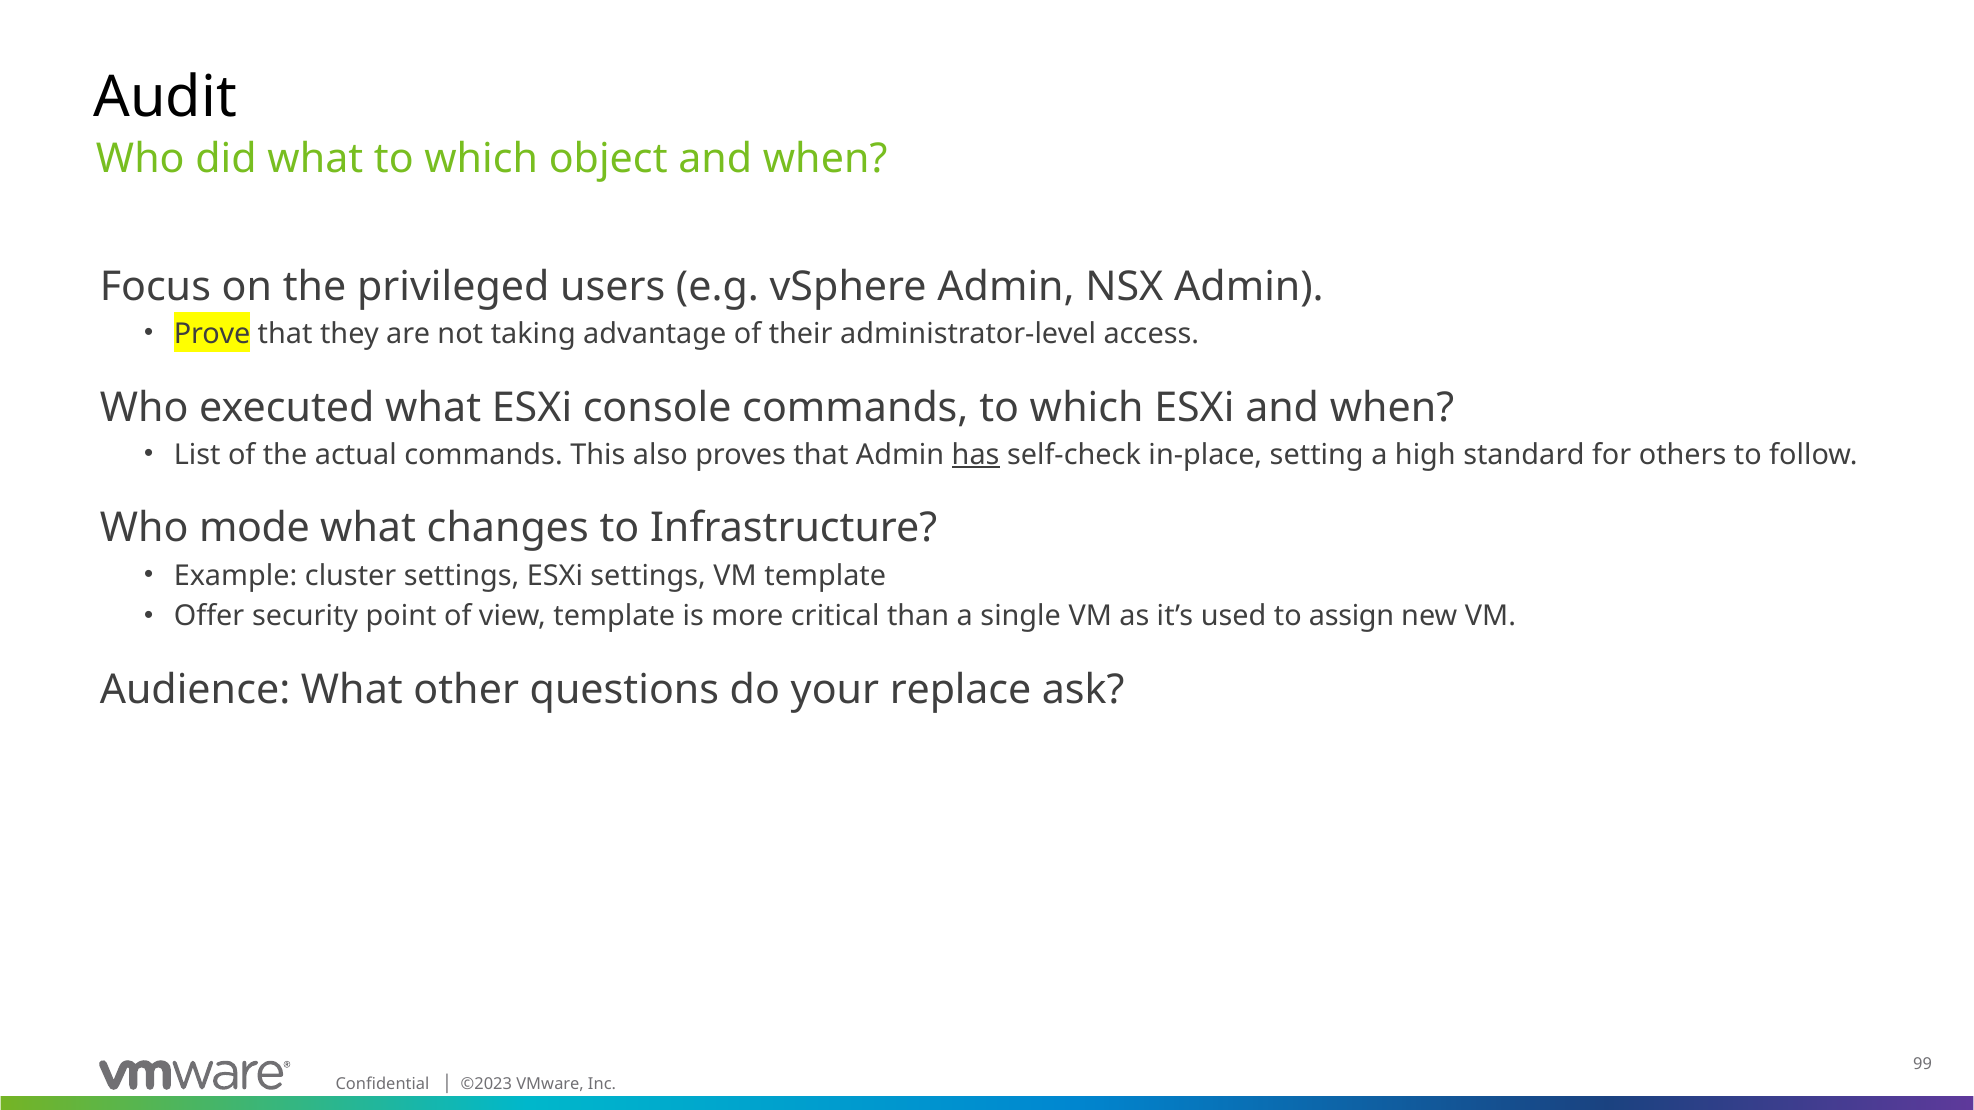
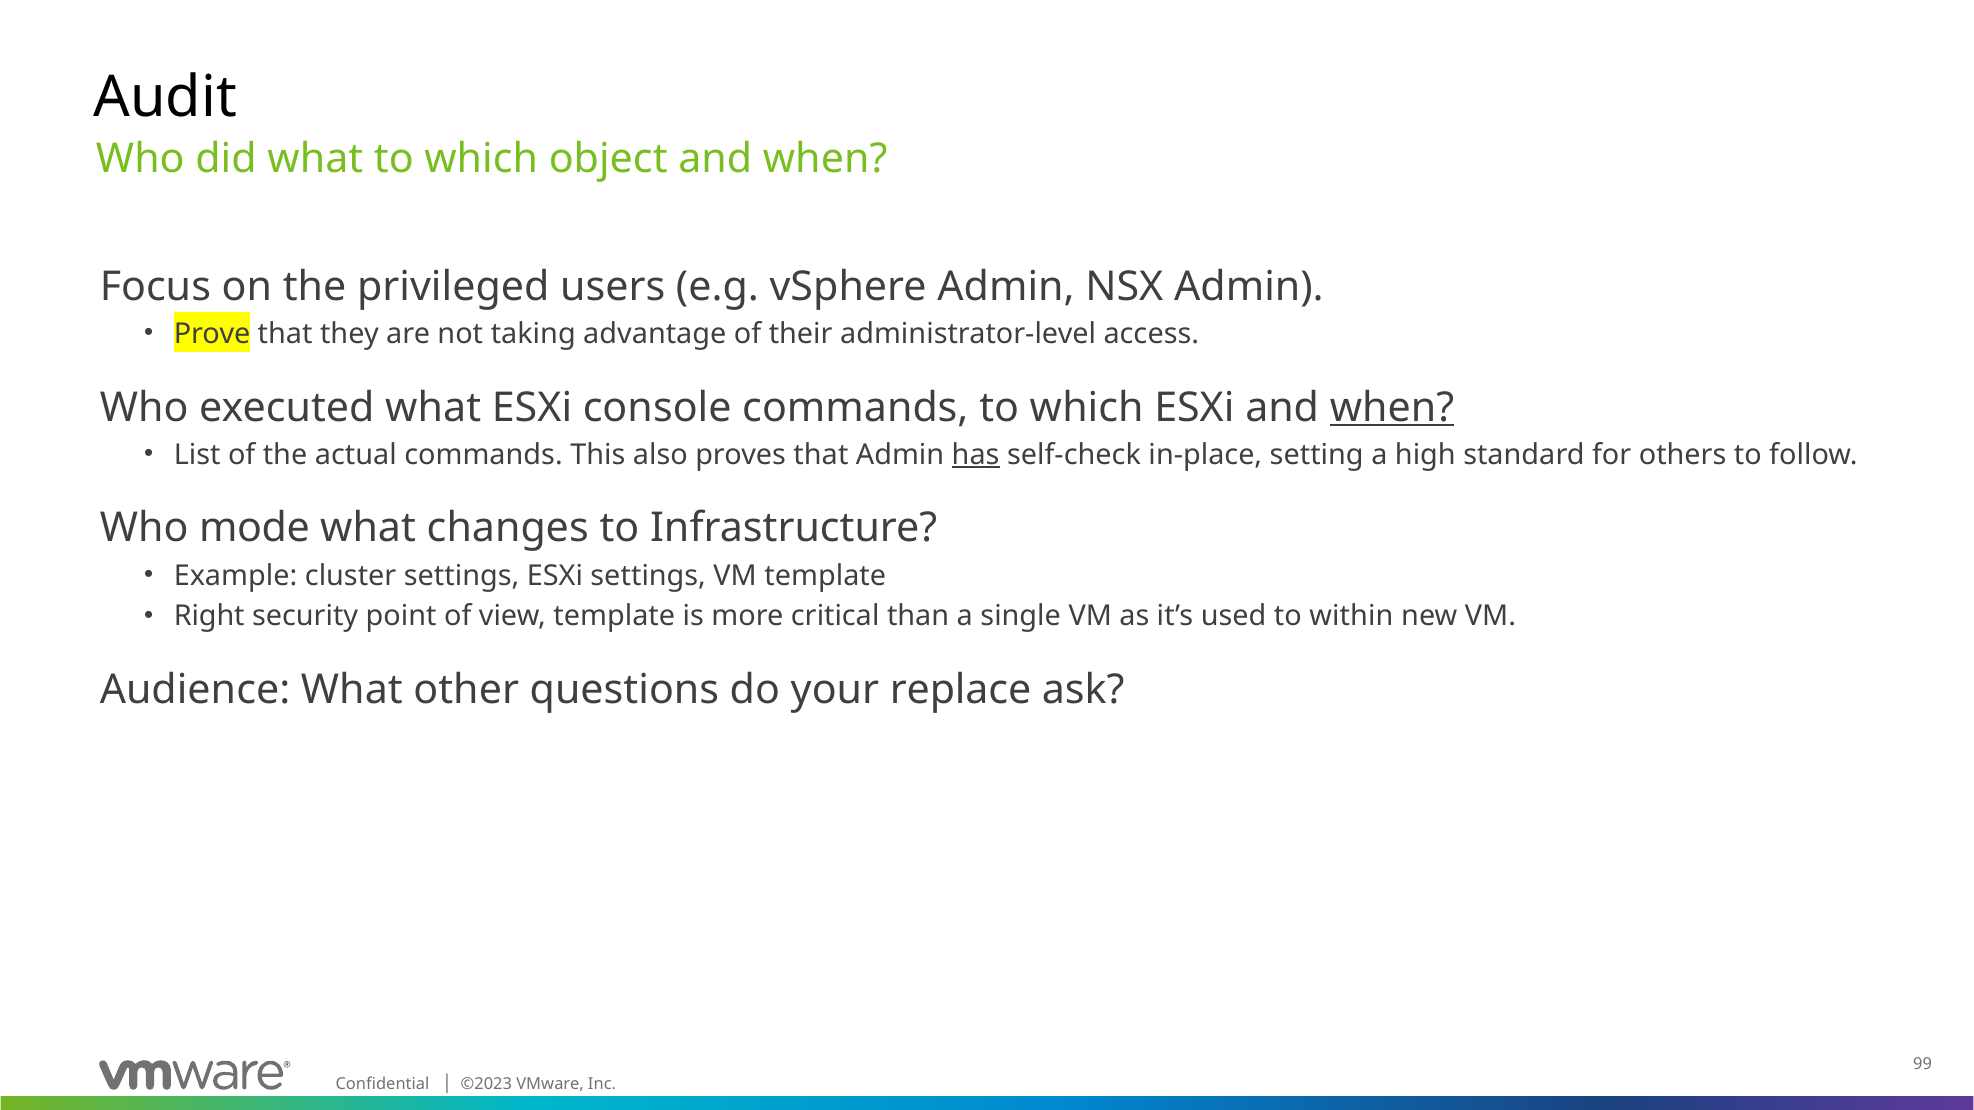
when at (1392, 408) underline: none -> present
Offer: Offer -> Right
assign: assign -> within
